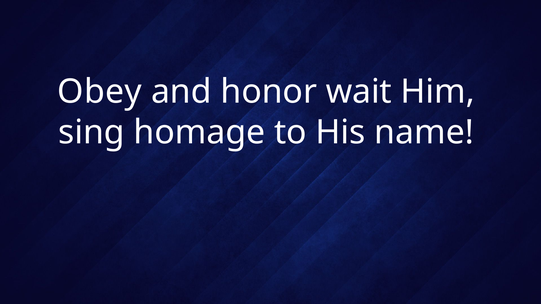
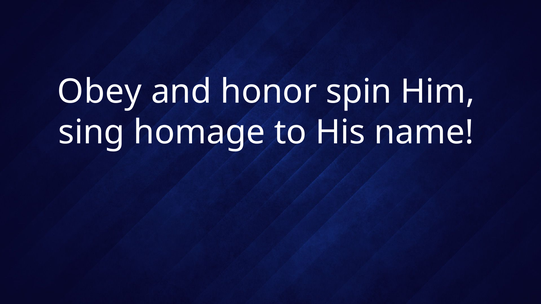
wait: wait -> spin
